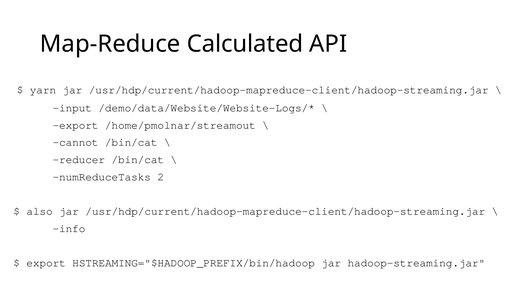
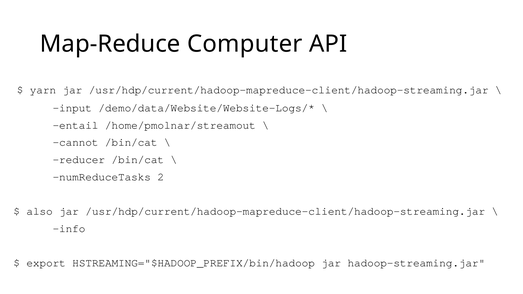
Calculated: Calculated -> Computer
export at (76, 125): export -> entail
